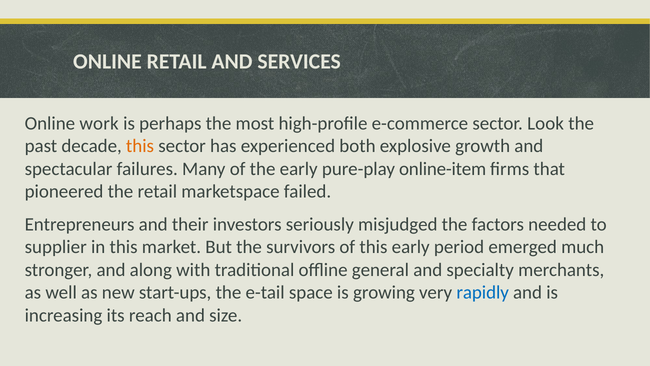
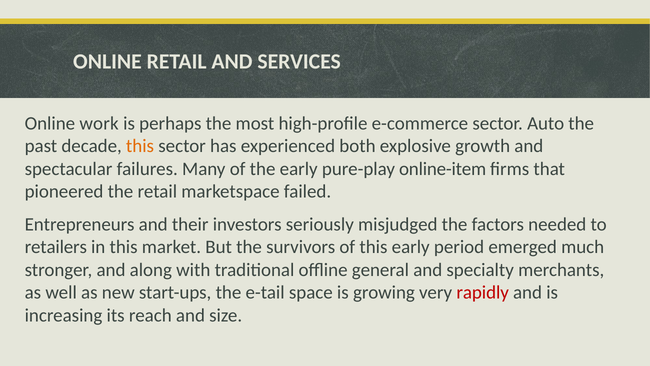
Look: Look -> Auto
supplier: supplier -> retailers
rapidly colour: blue -> red
